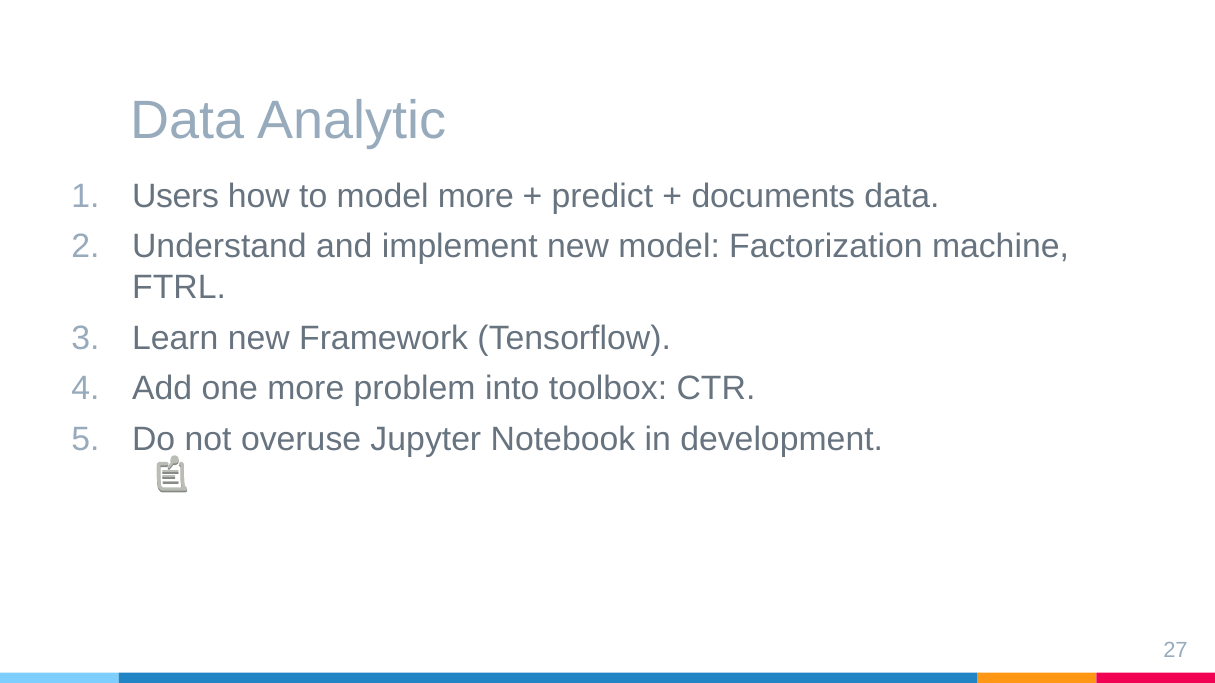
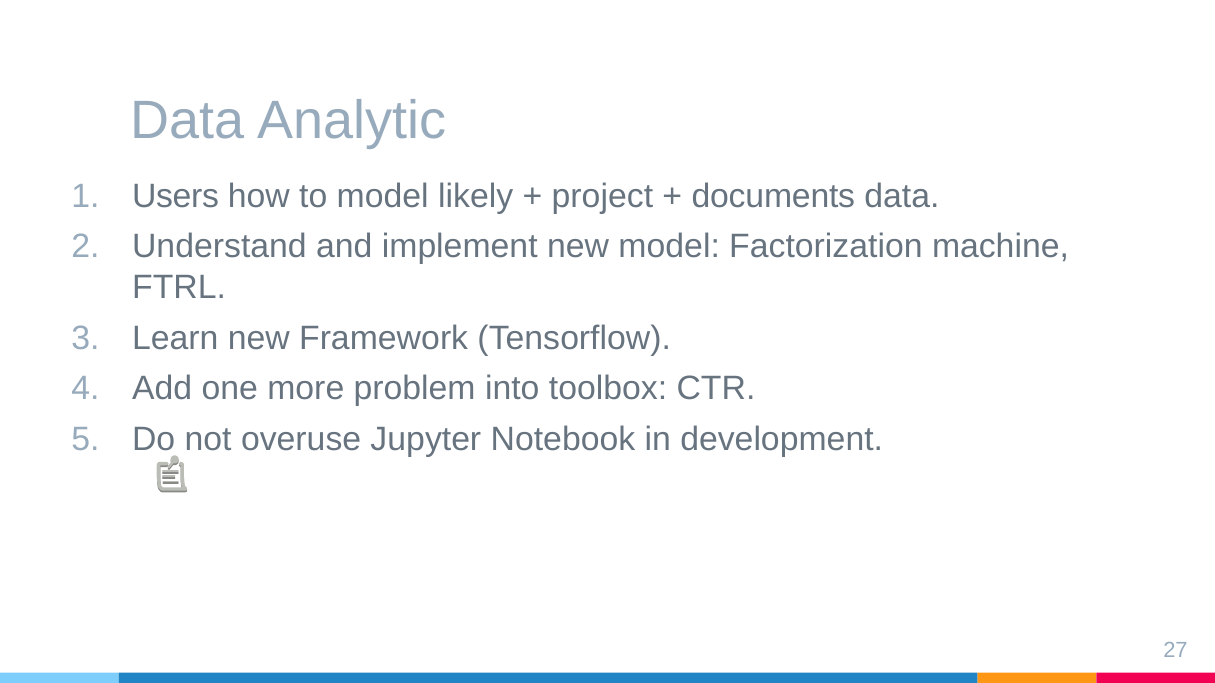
model more: more -> likely
predict: predict -> project
